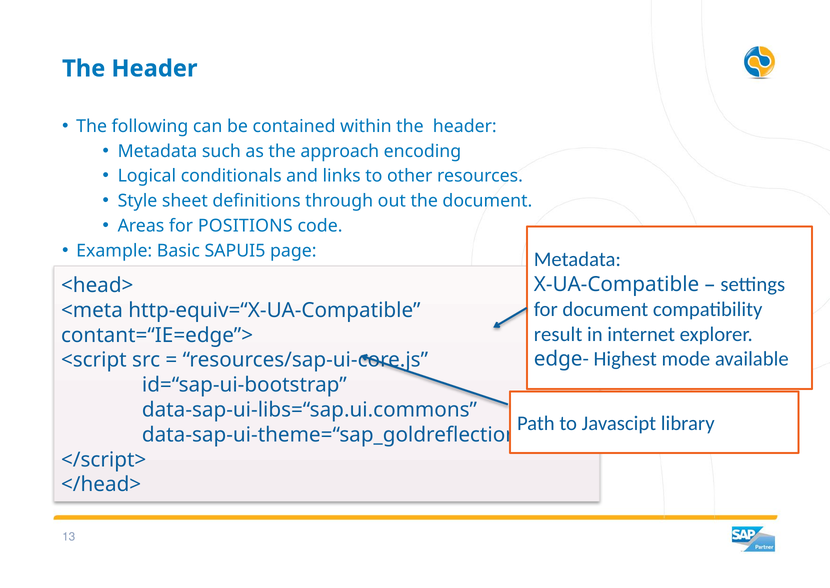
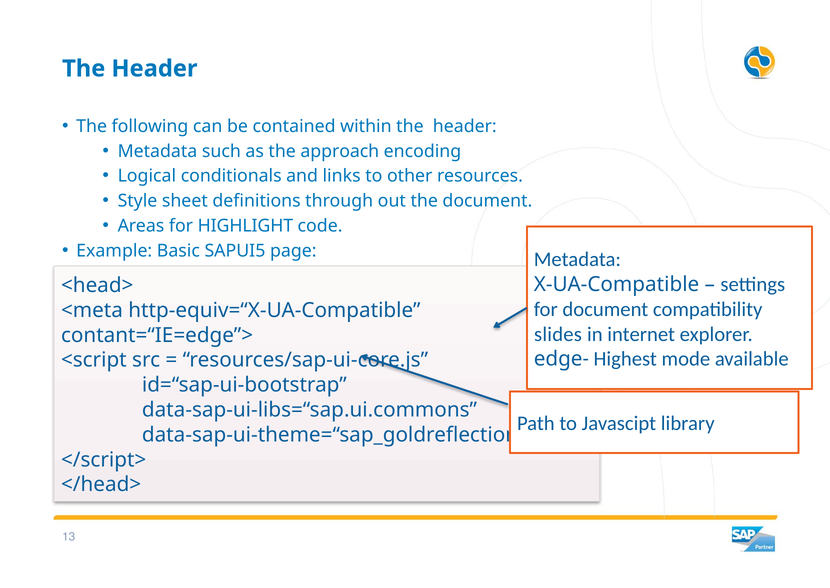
POSITIONS: POSITIONS -> HIGHLIGHT
result: result -> slides
